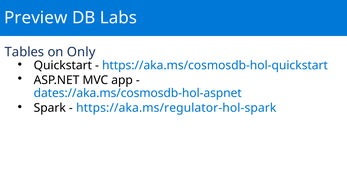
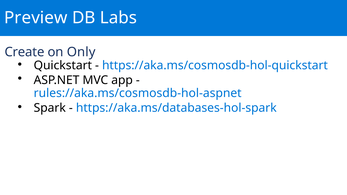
Tables: Tables -> Create
dates://aka.ms/cosmosdb-hol-aspnet: dates://aka.ms/cosmosdb-hol-aspnet -> rules://aka.ms/cosmosdb-hol-aspnet
https://aka.ms/regulator-hol-spark: https://aka.ms/regulator-hol-spark -> https://aka.ms/databases-hol-spark
